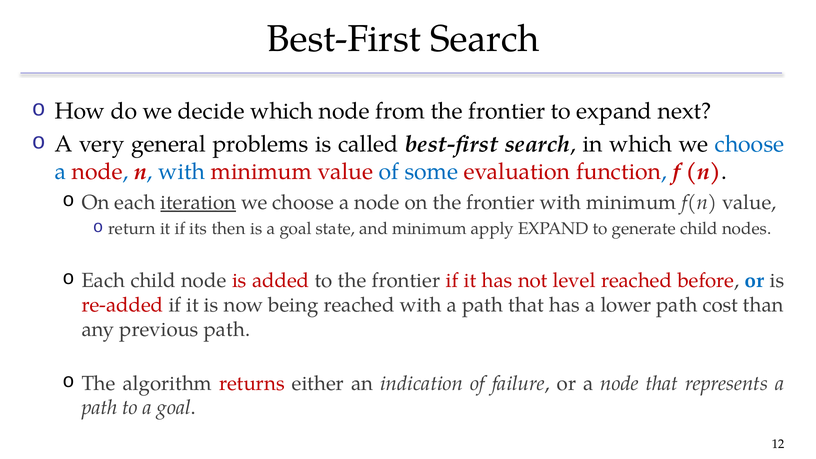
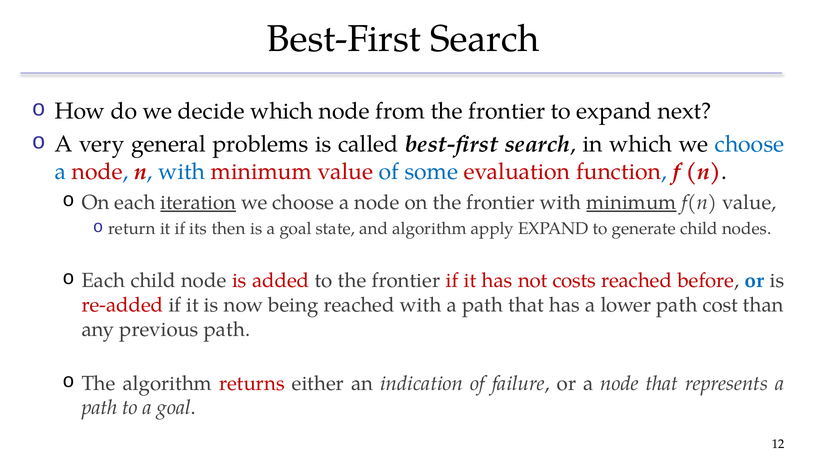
minimum at (631, 202) underline: none -> present
and minimum: minimum -> algorithm
level: level -> costs
